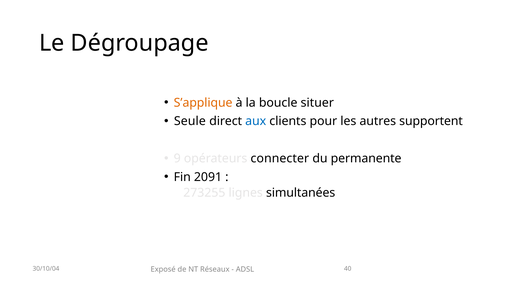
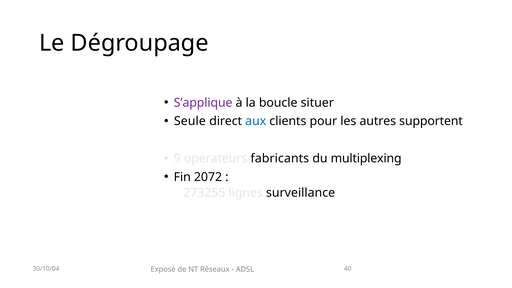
S’applique colour: orange -> purple
connecter: connecter -> fabricants
permanente: permanente -> multiplexing
2091: 2091 -> 2072
simultanées: simultanées -> surveillance
